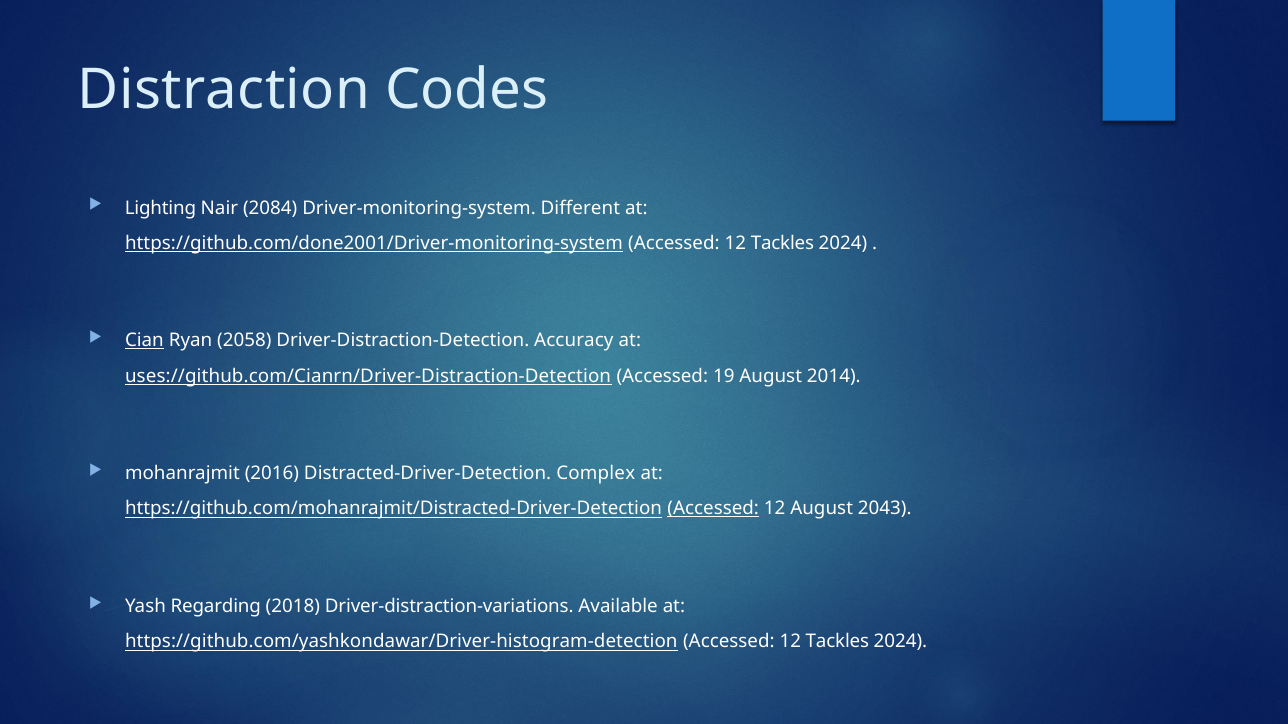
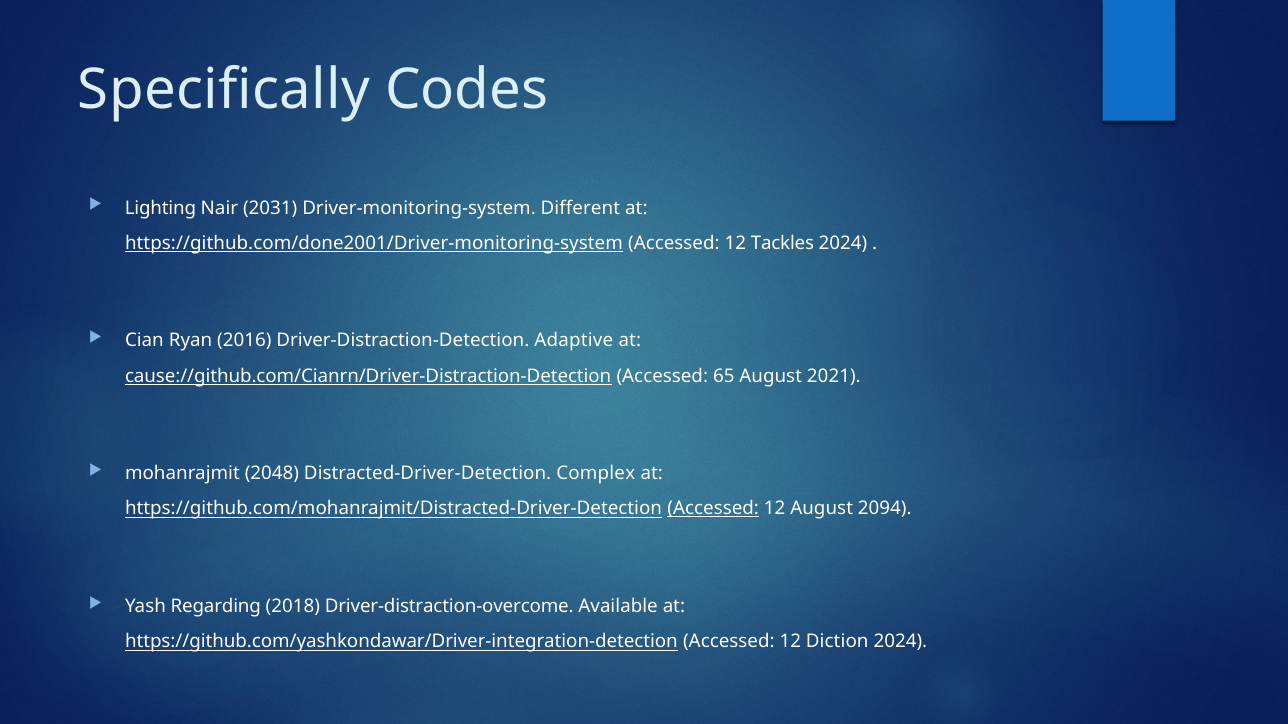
Distraction: Distraction -> Specifically
2084: 2084 -> 2031
Cian underline: present -> none
2058: 2058 -> 2016
Accuracy: Accuracy -> Adaptive
uses://github.com/Cianrn/Driver-Distraction-Detection: uses://github.com/Cianrn/Driver-Distraction-Detection -> cause://github.com/Cianrn/Driver-Distraction-Detection
19: 19 -> 65
2014: 2014 -> 2021
2016: 2016 -> 2048
2043: 2043 -> 2094
Driver-distraction-variations: Driver-distraction-variations -> Driver-distraction-overcome
https://github.com/yashkondawar/Driver-histogram-detection: https://github.com/yashkondawar/Driver-histogram-detection -> https://github.com/yashkondawar/Driver-integration-detection
Tackles at (837, 642): Tackles -> Diction
